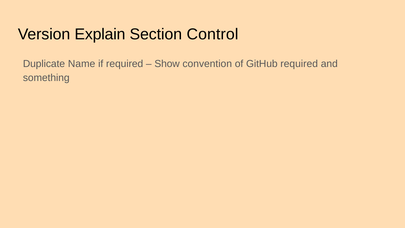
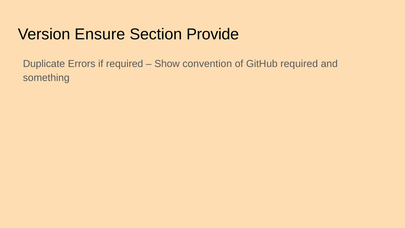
Explain: Explain -> Ensure
Control: Control -> Provide
Name: Name -> Errors
